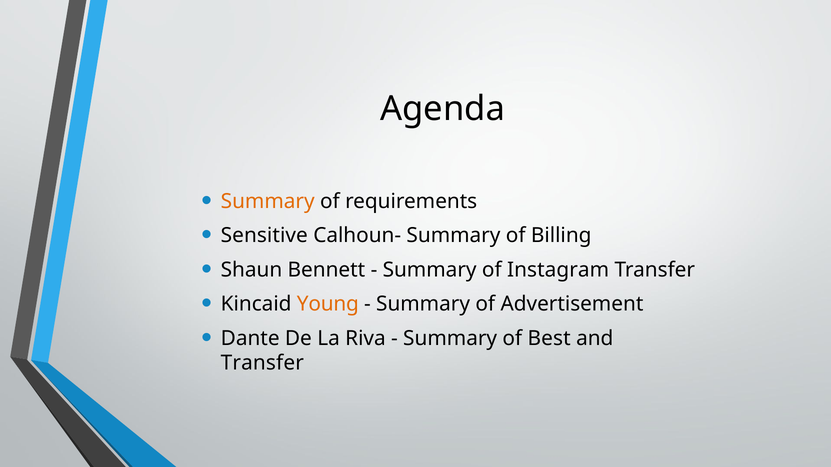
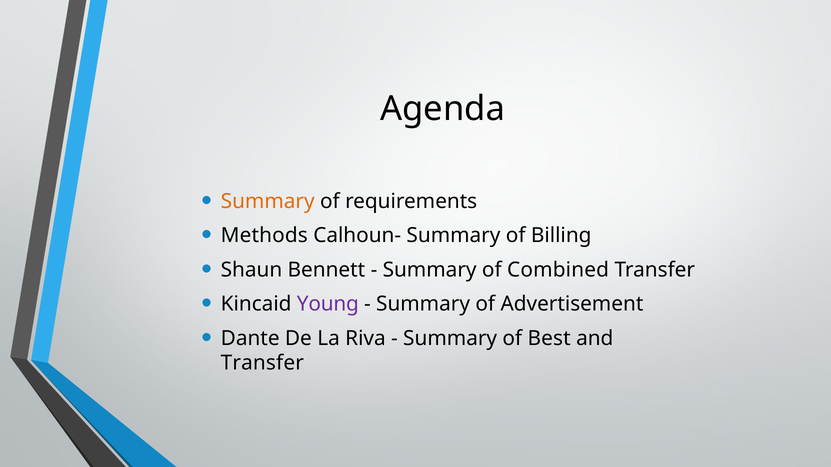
Sensitive: Sensitive -> Methods
Instagram: Instagram -> Combined
Young colour: orange -> purple
